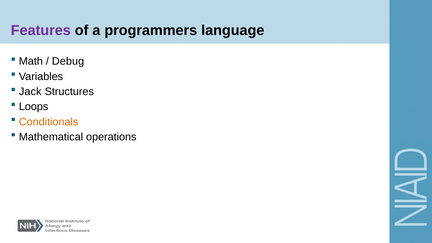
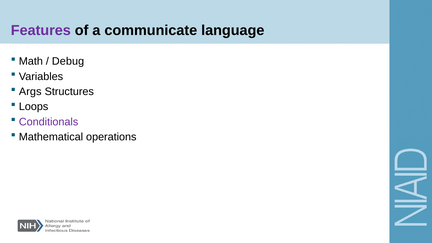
programmers: programmers -> communicate
Jack: Jack -> Args
Conditionals colour: orange -> purple
